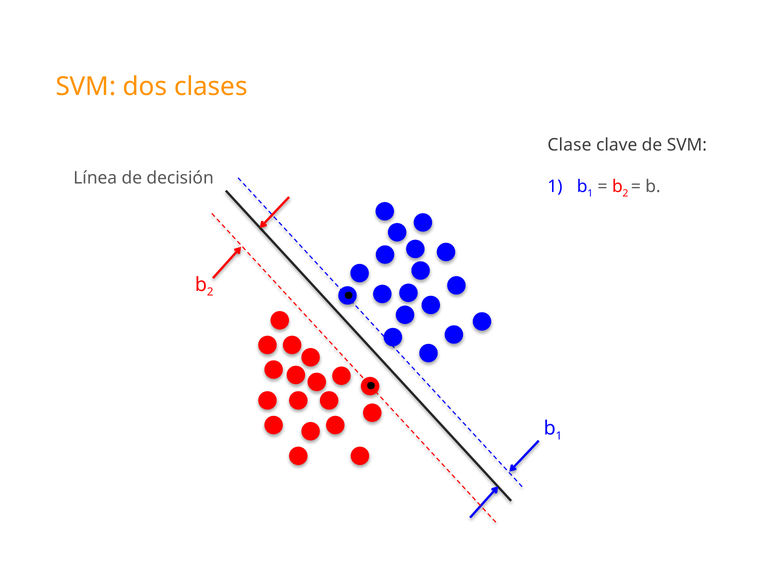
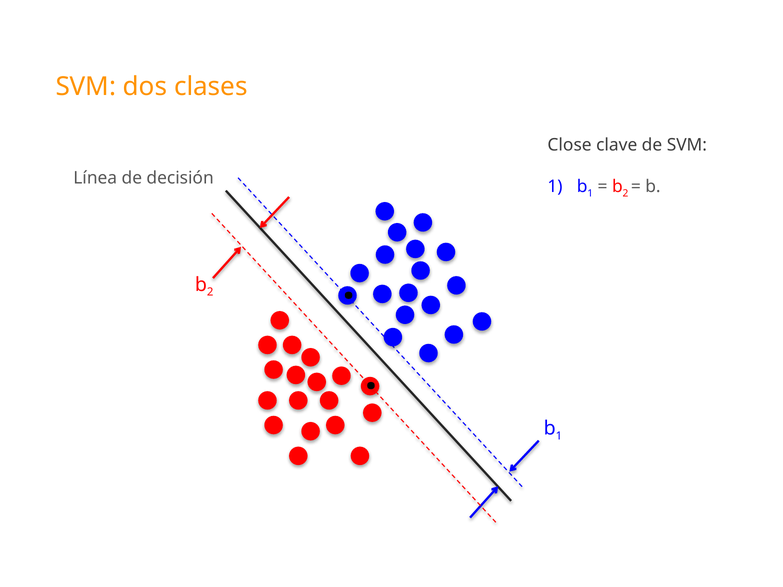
Clase: Clase -> Close
